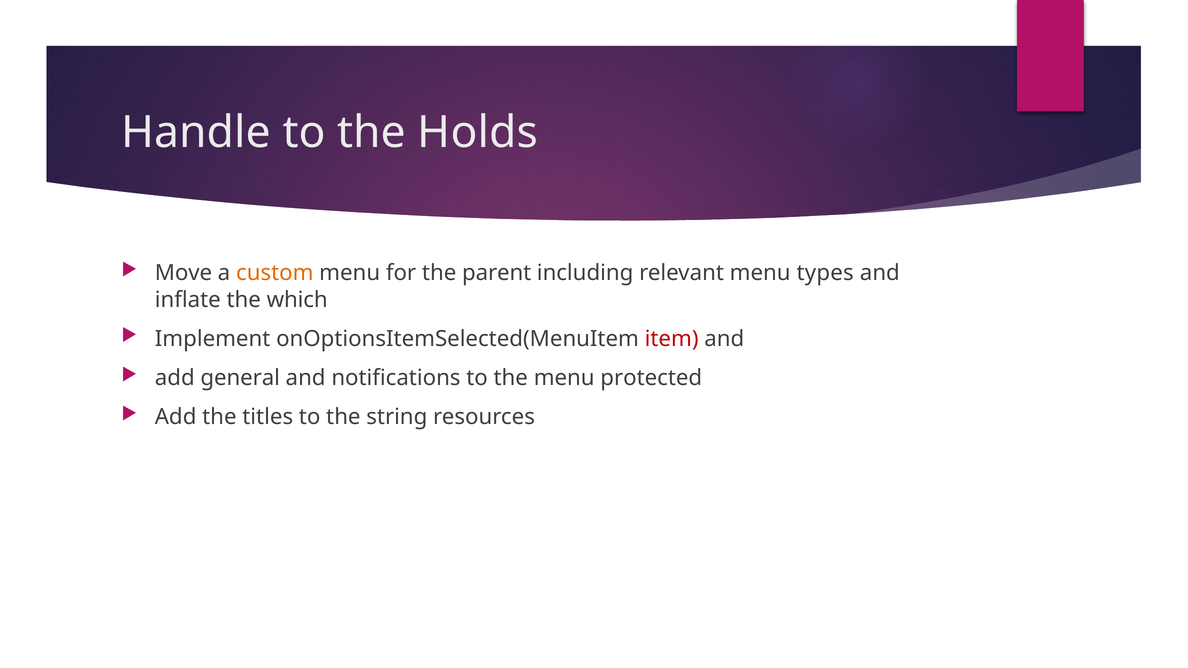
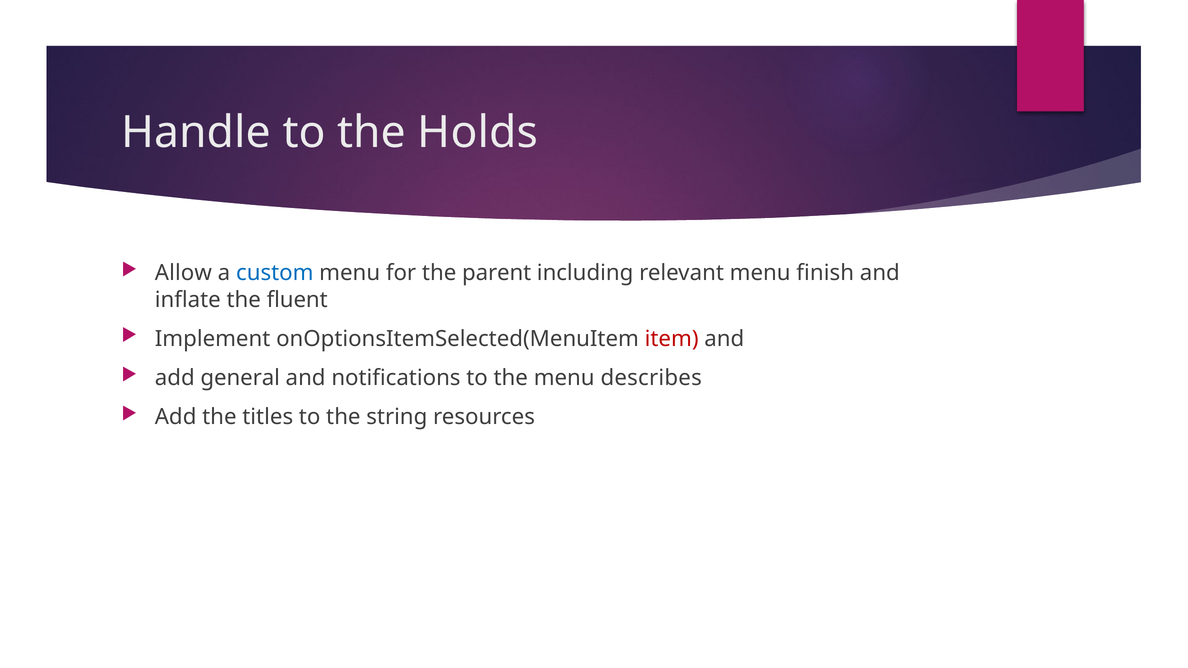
Move: Move -> Allow
custom colour: orange -> blue
types: types -> finish
which: which -> fluent
protected: protected -> describes
